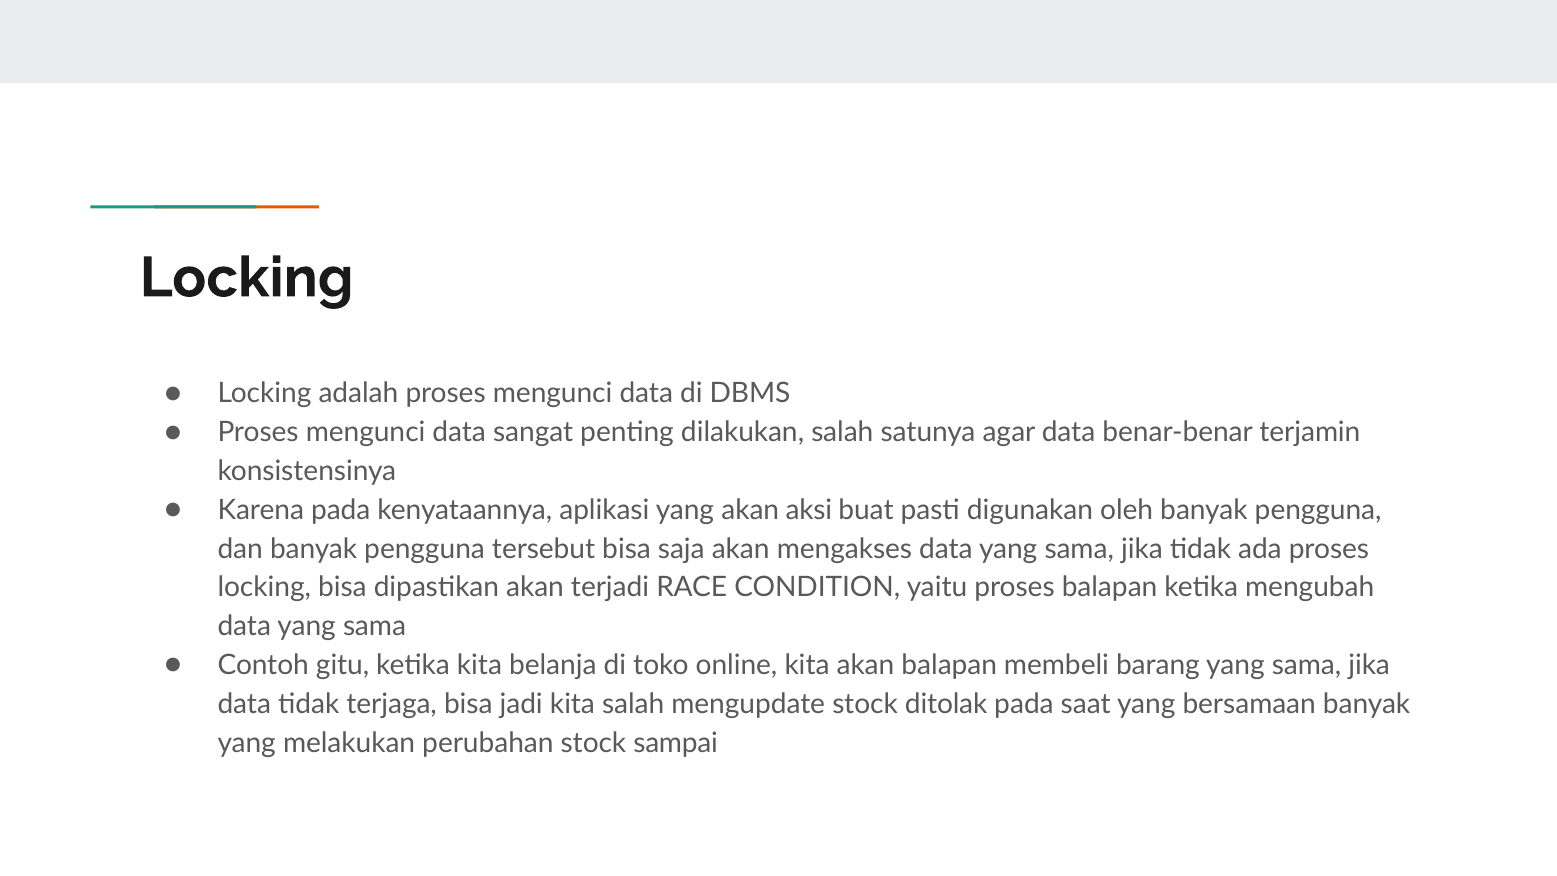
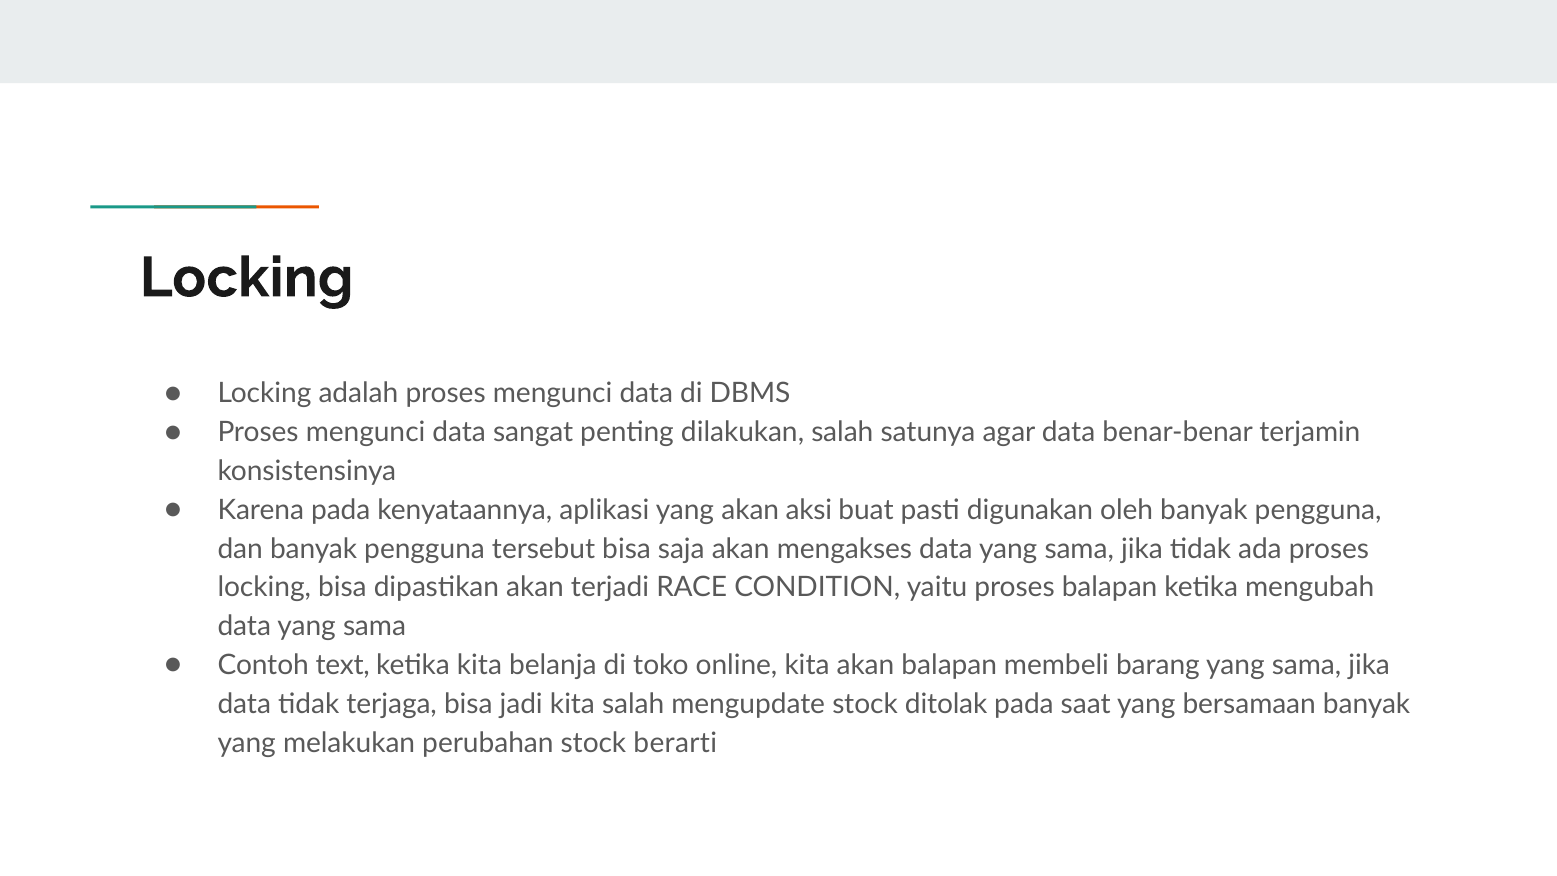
gitu: gitu -> text
sampai: sampai -> berarti
